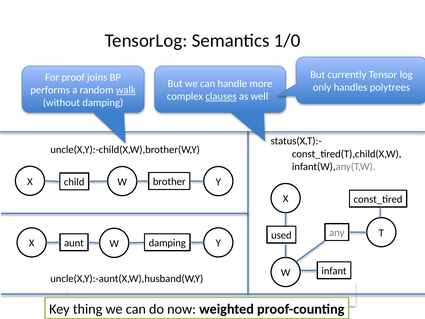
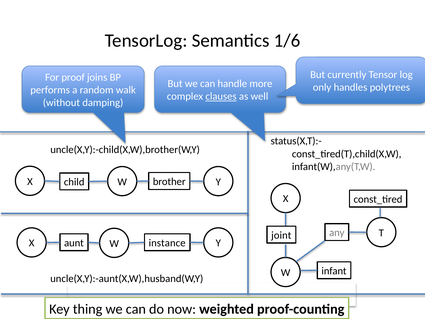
1/0: 1/0 -> 1/6
walk underline: present -> none
used: used -> joint
W damping: damping -> instance
